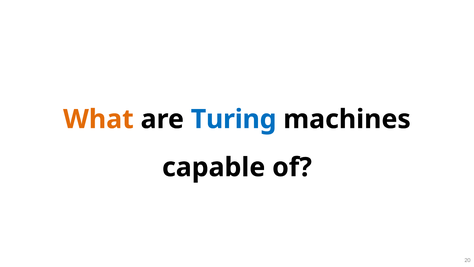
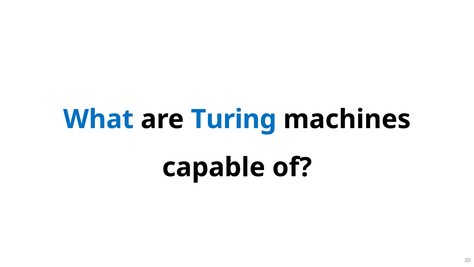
What colour: orange -> blue
